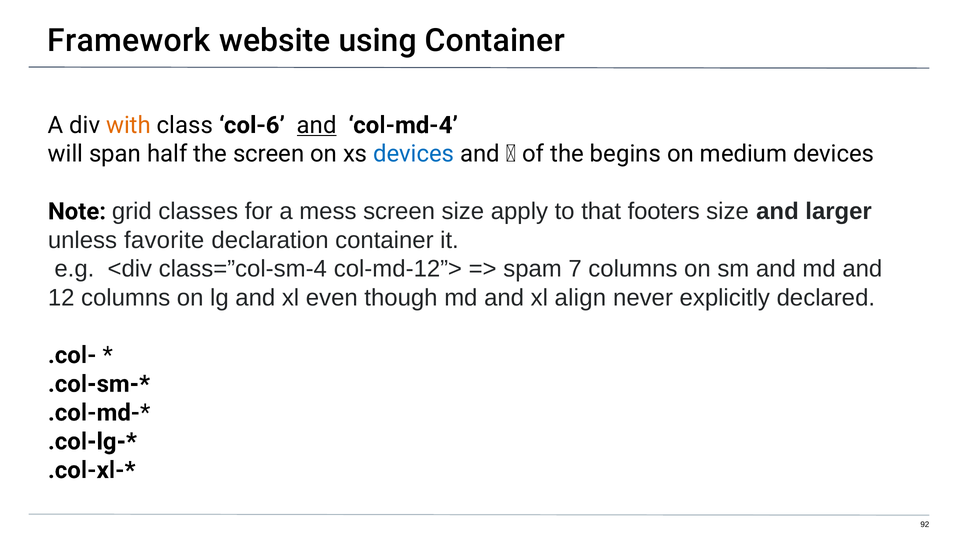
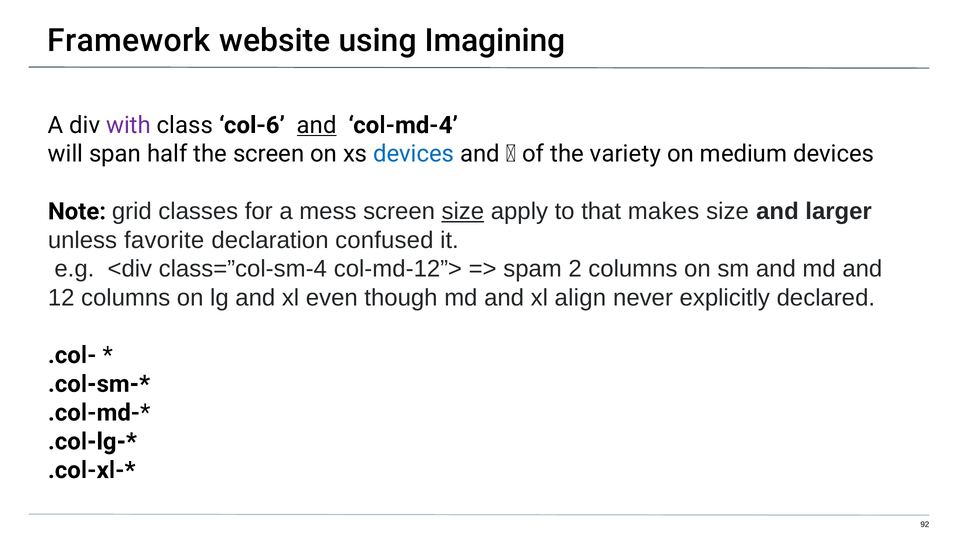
using Container: Container -> Imagining
with colour: orange -> purple
begins: begins -> variety
size at (463, 211) underline: none -> present
footers: footers -> makes
declaration container: container -> confused
7: 7 -> 2
